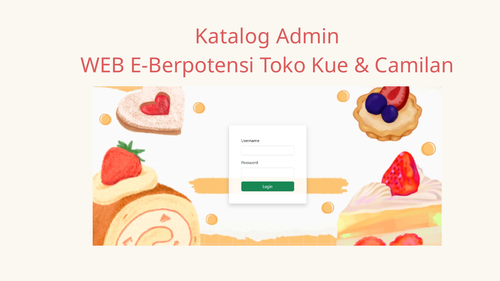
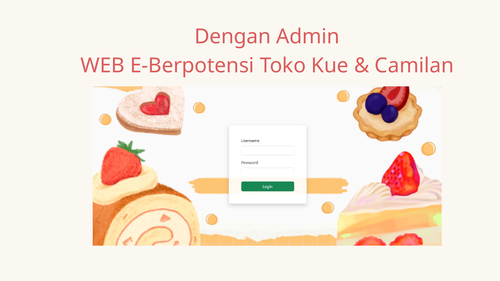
Katalog: Katalog -> Dengan
